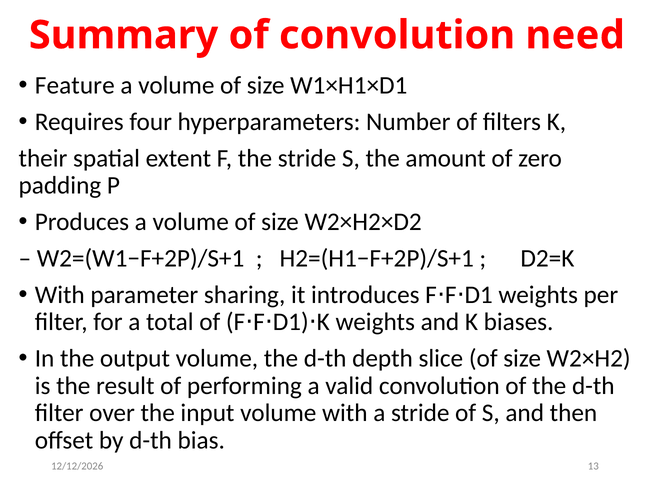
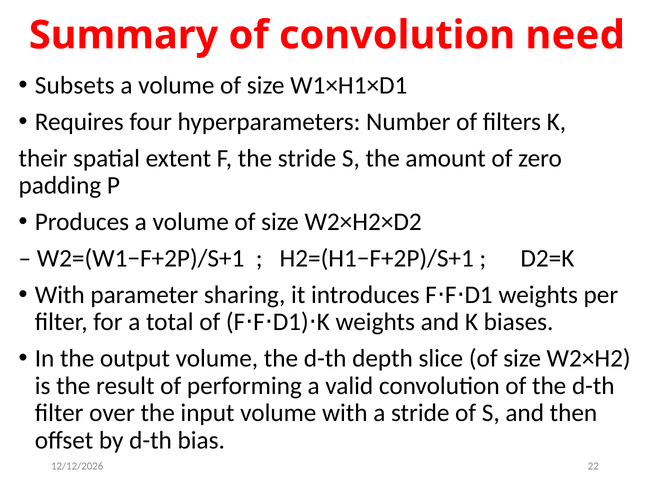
Feature: Feature -> Subsets
13: 13 -> 22
